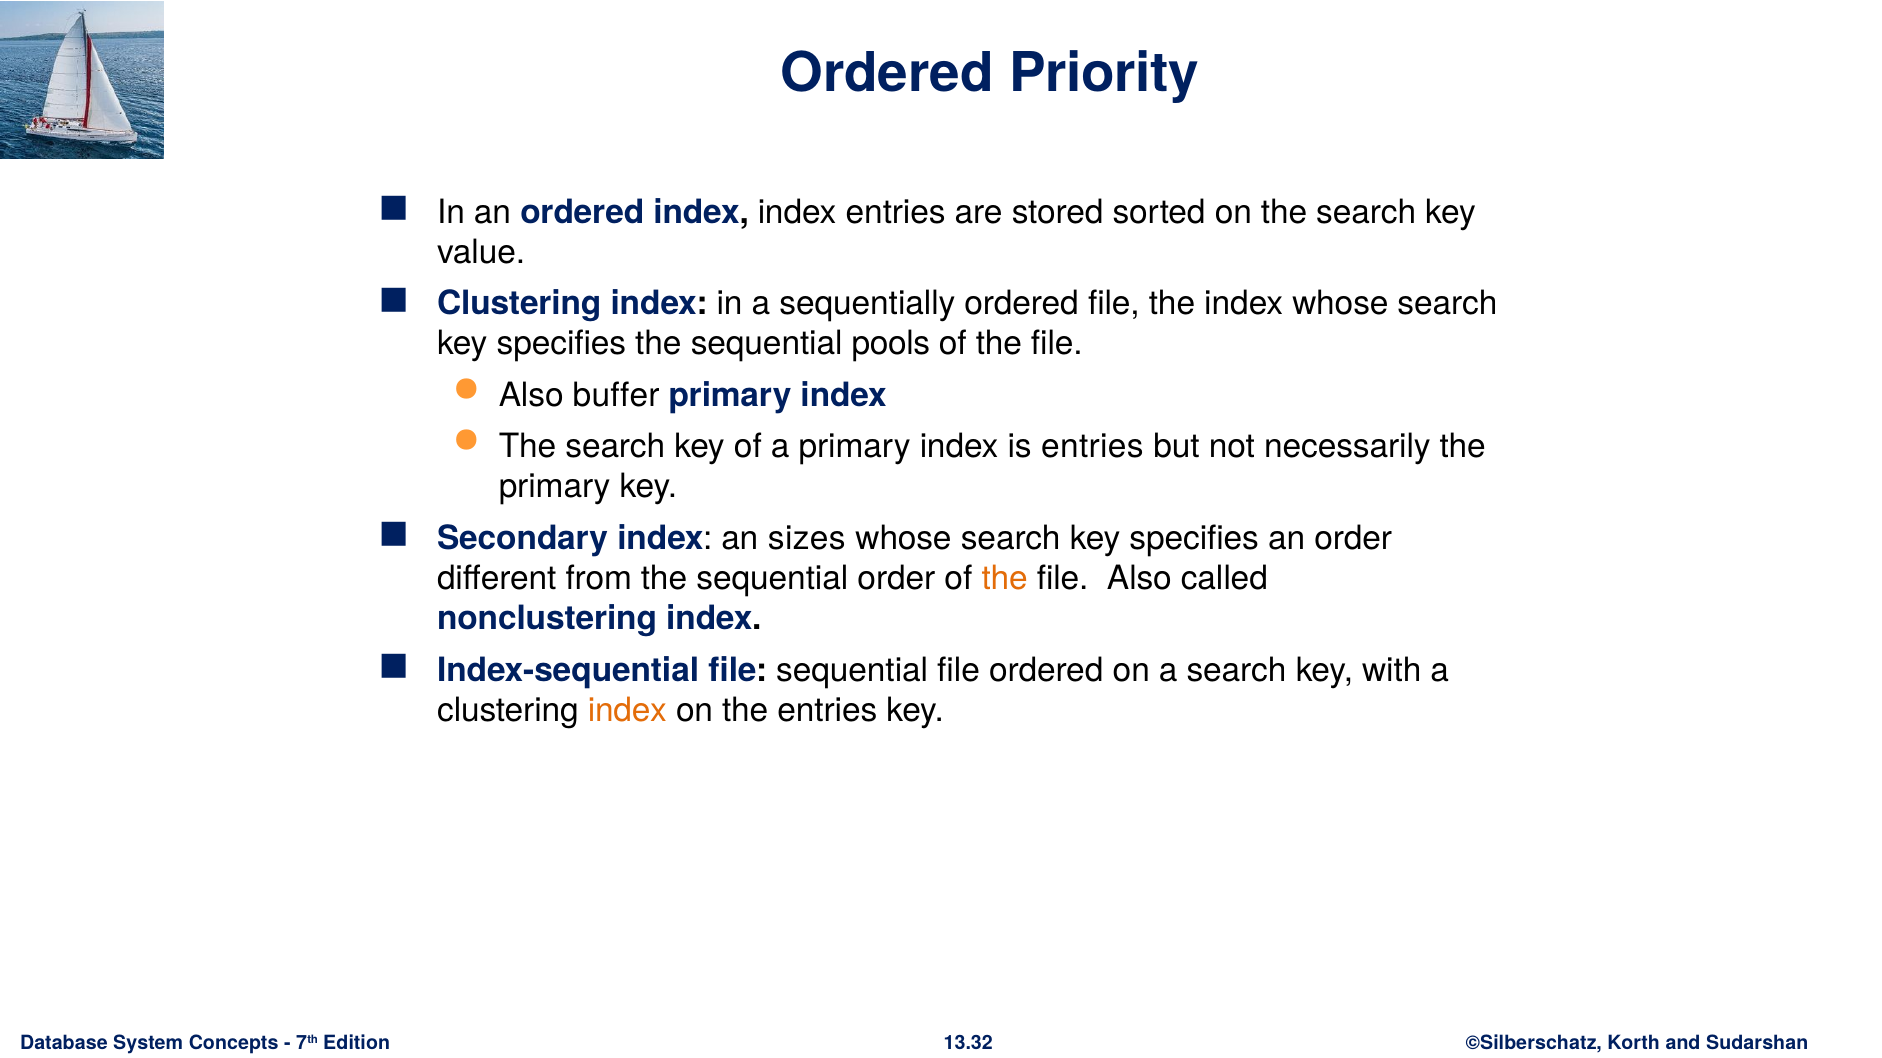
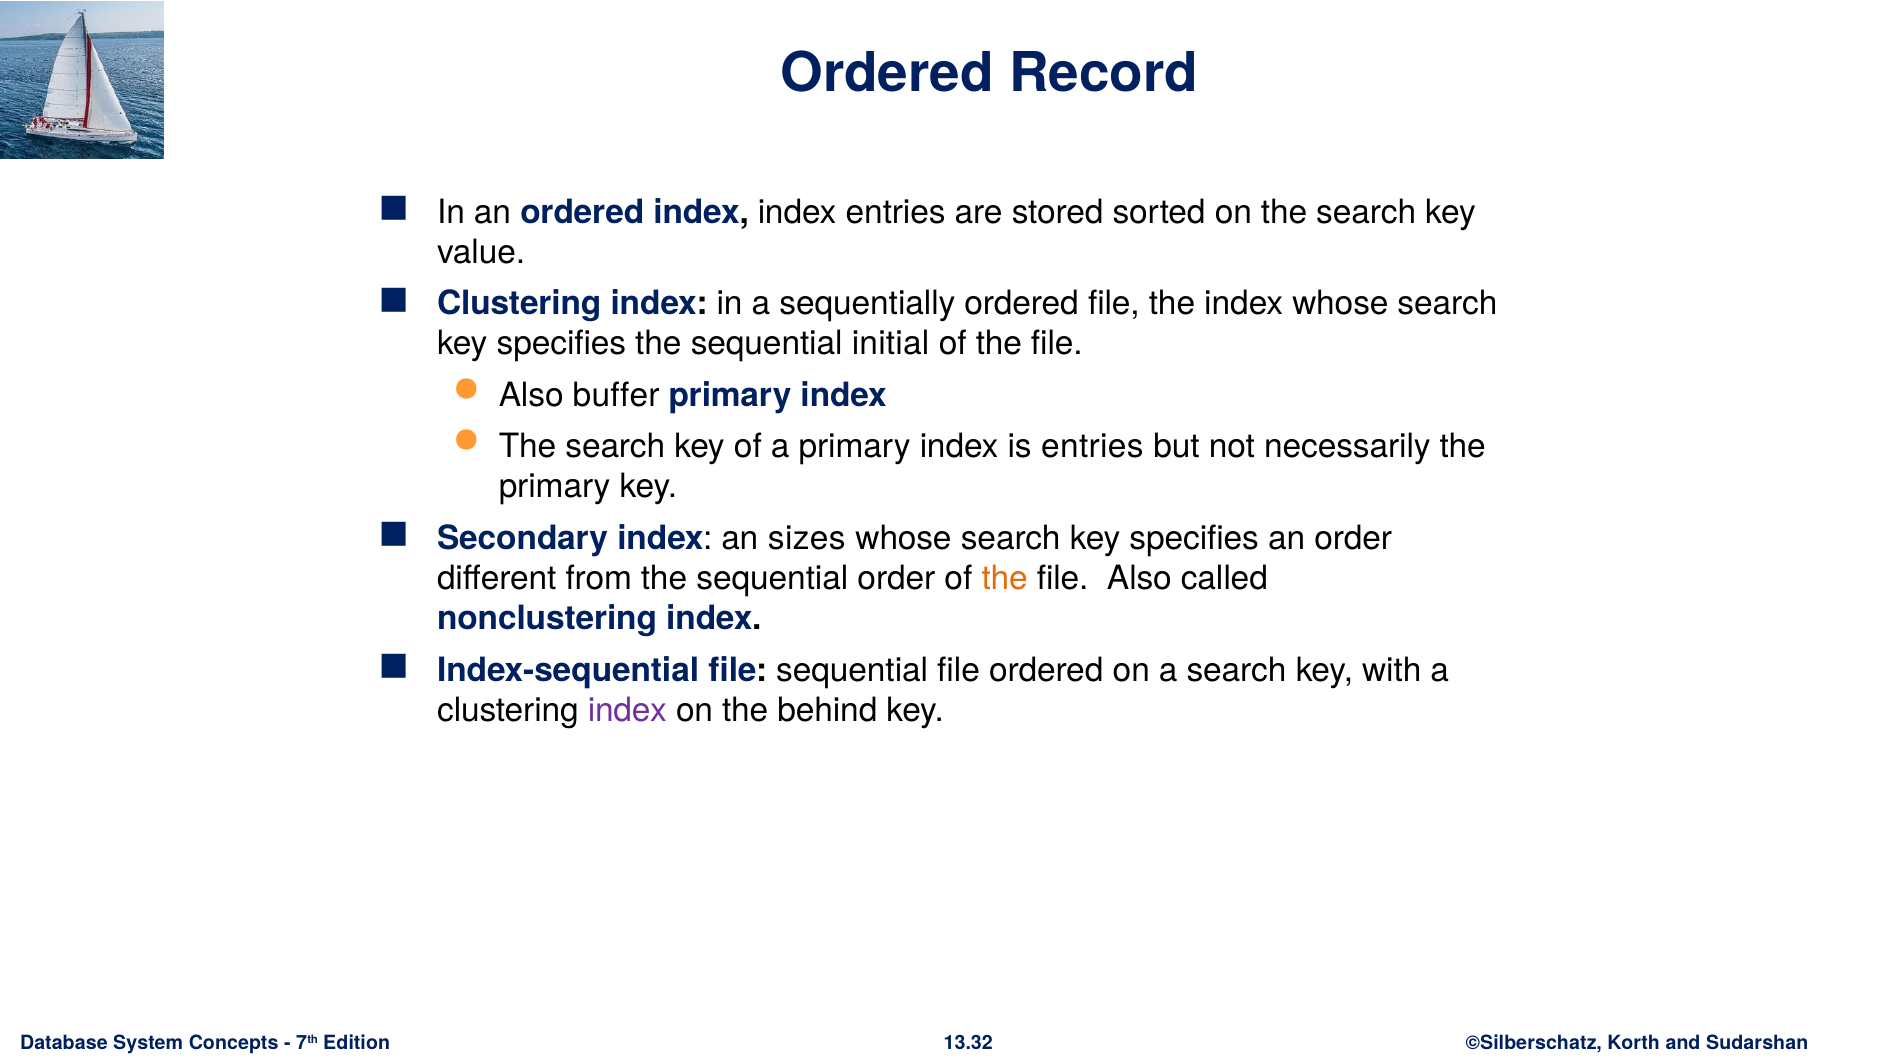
Priority: Priority -> Record
pools: pools -> initial
index at (627, 710) colour: orange -> purple
the entries: entries -> behind
